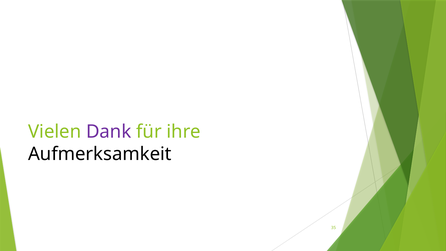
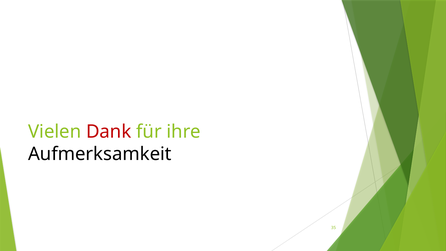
Dank colour: purple -> red
